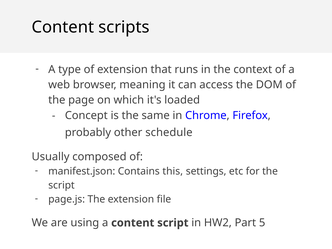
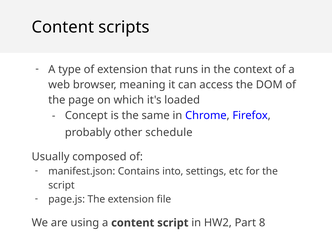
this: this -> into
5: 5 -> 8
